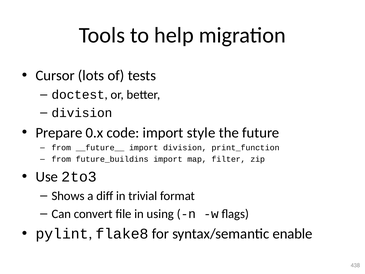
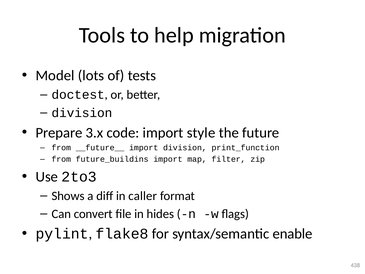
Cursor: Cursor -> Model
0.x: 0.x -> 3.x
trivial: trivial -> caller
using: using -> hides
